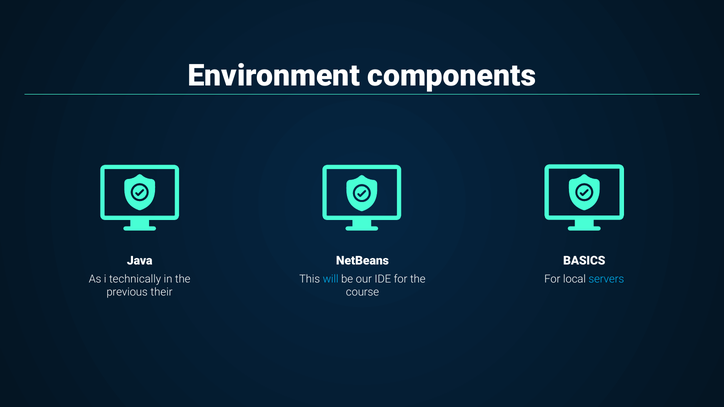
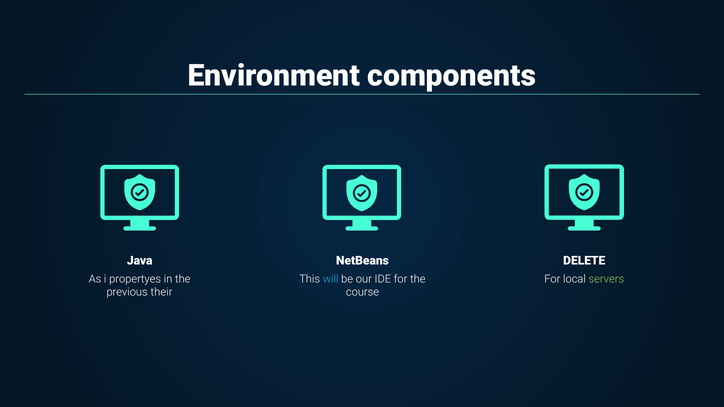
BASICS: BASICS -> DELETE
technically: technically -> propertyes
servers colour: light blue -> light green
